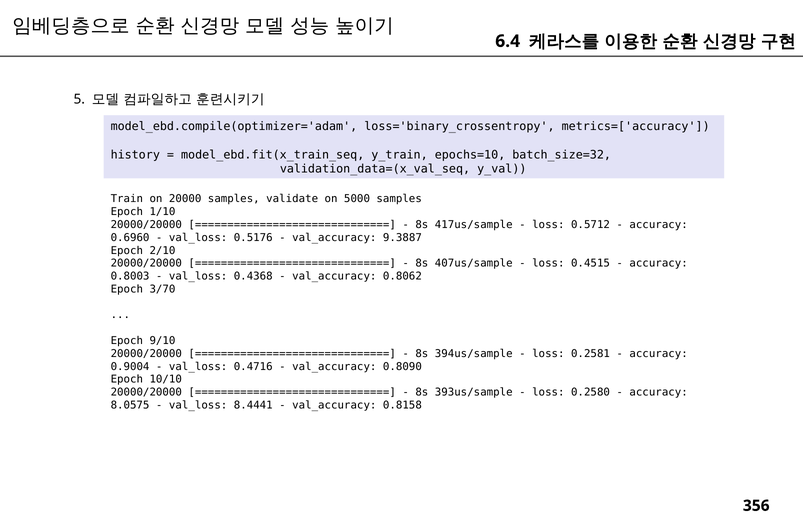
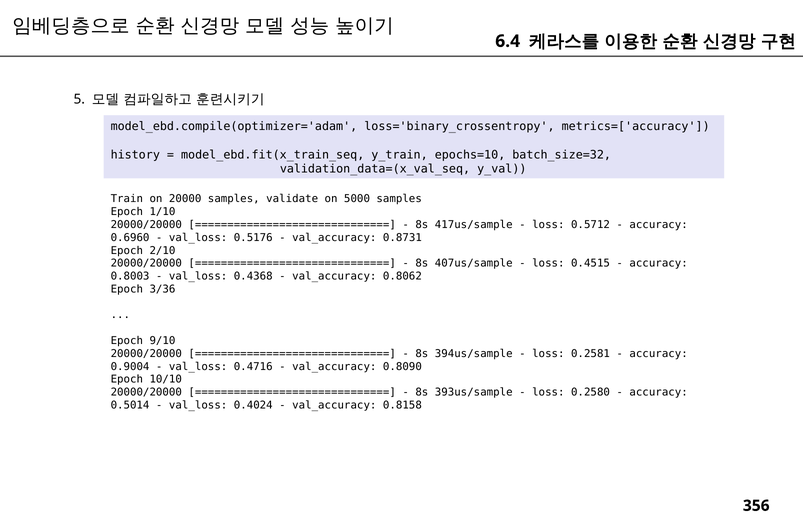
9.3887: 9.3887 -> 0.8731
3/70: 3/70 -> 3/36
8.0575: 8.0575 -> 0.5014
8.4441: 8.4441 -> 0.4024
